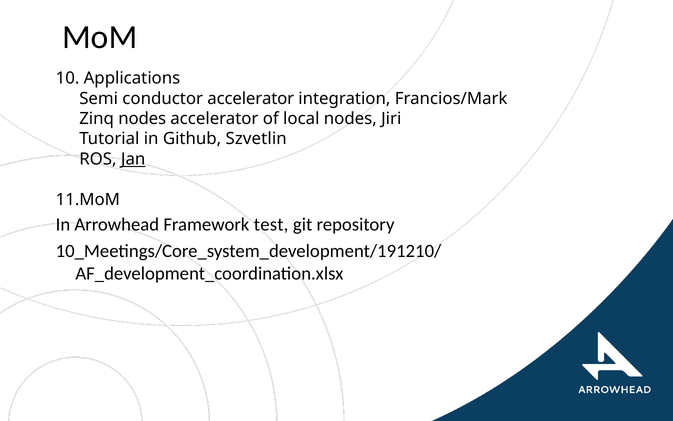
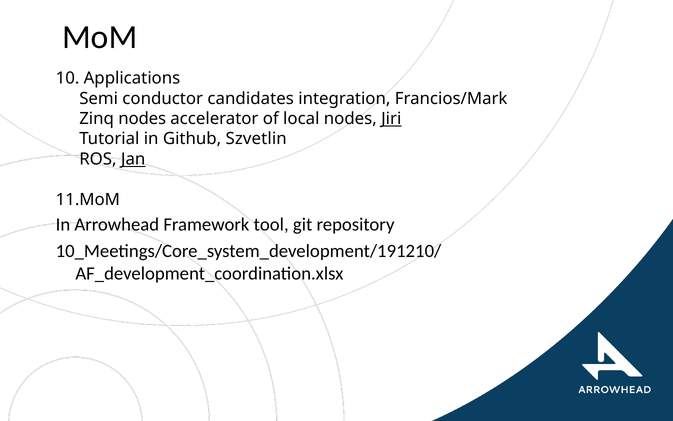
conductor accelerator: accelerator -> candidates
Jiri underline: none -> present
test: test -> tool
